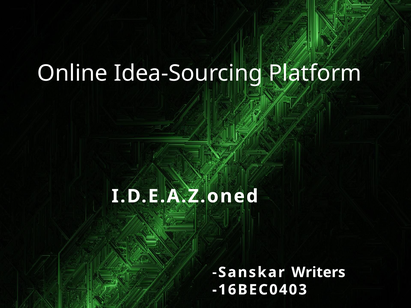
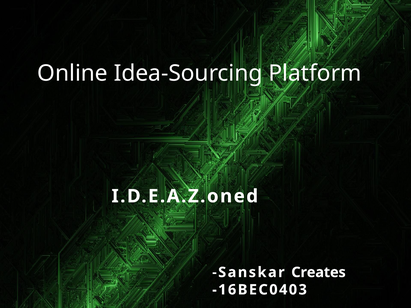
Writers: Writers -> Creates
